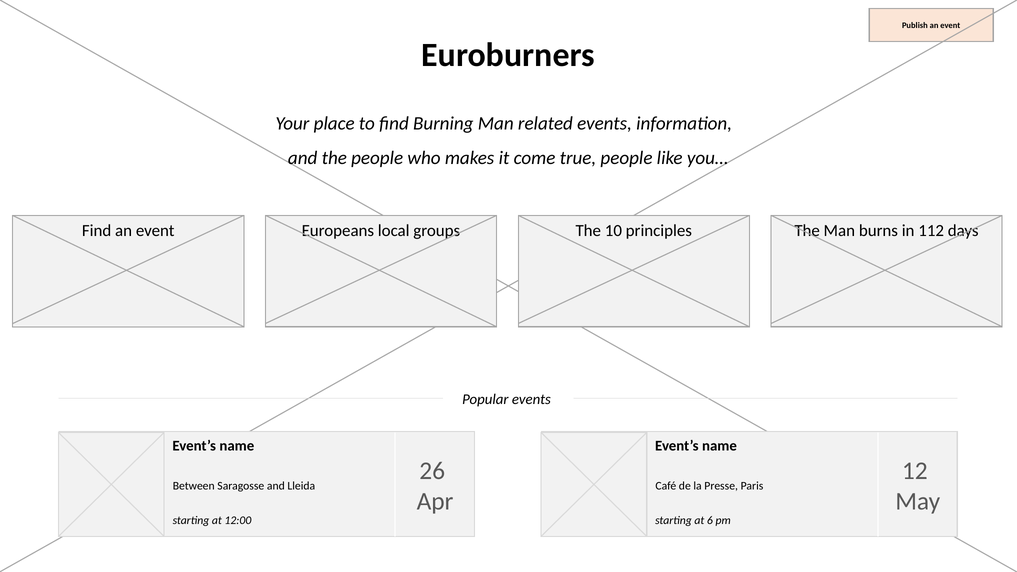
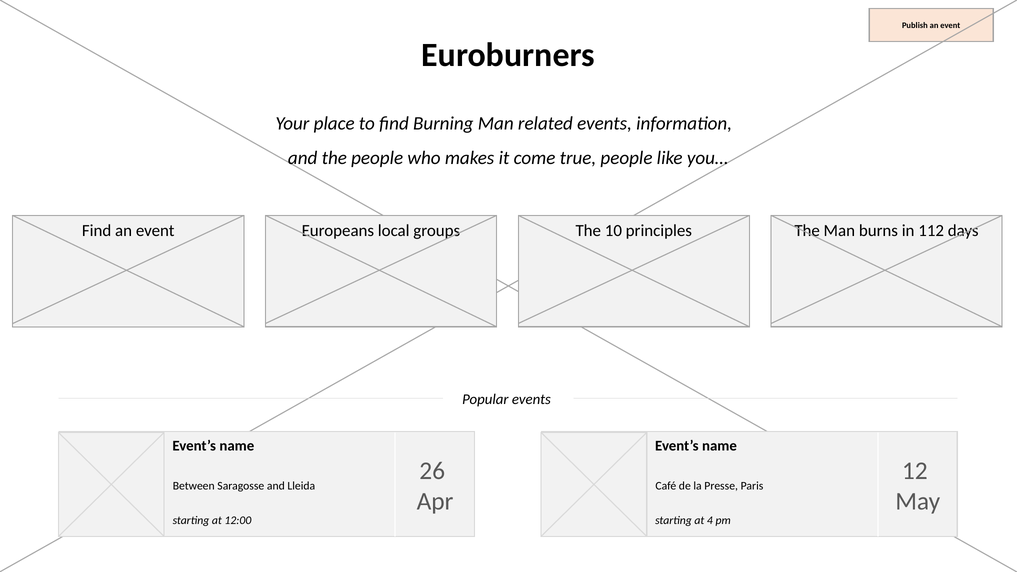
6: 6 -> 4
